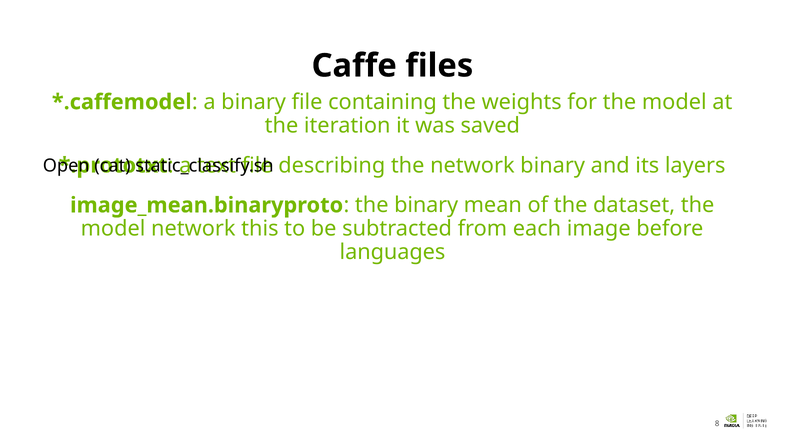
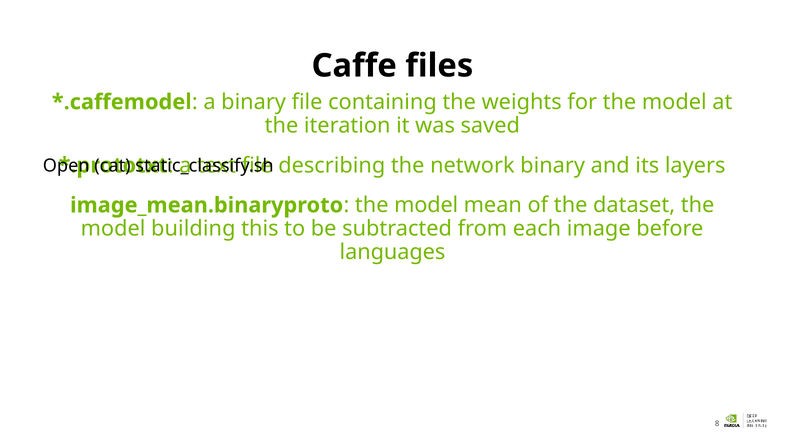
binary at (426, 205): binary -> model
model network: network -> building
